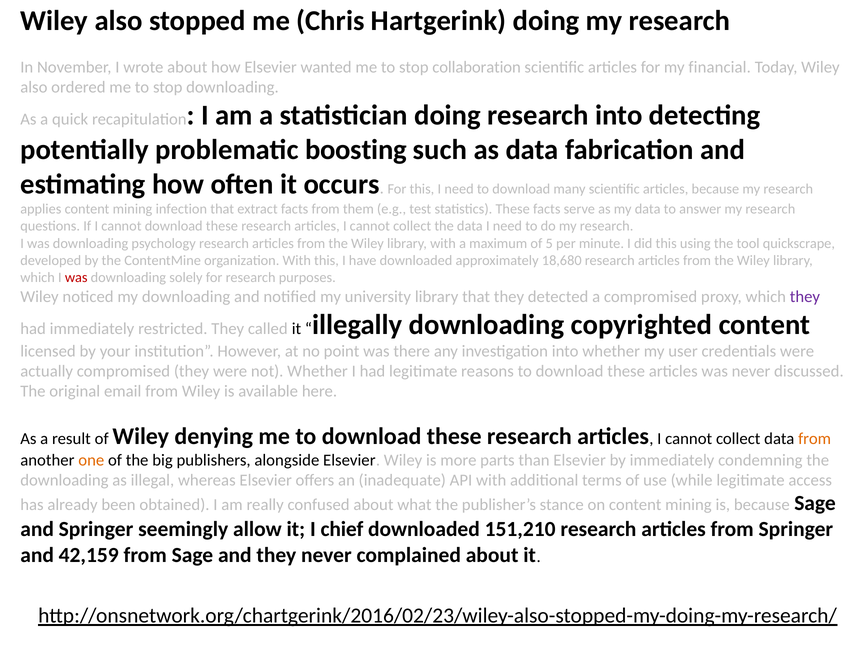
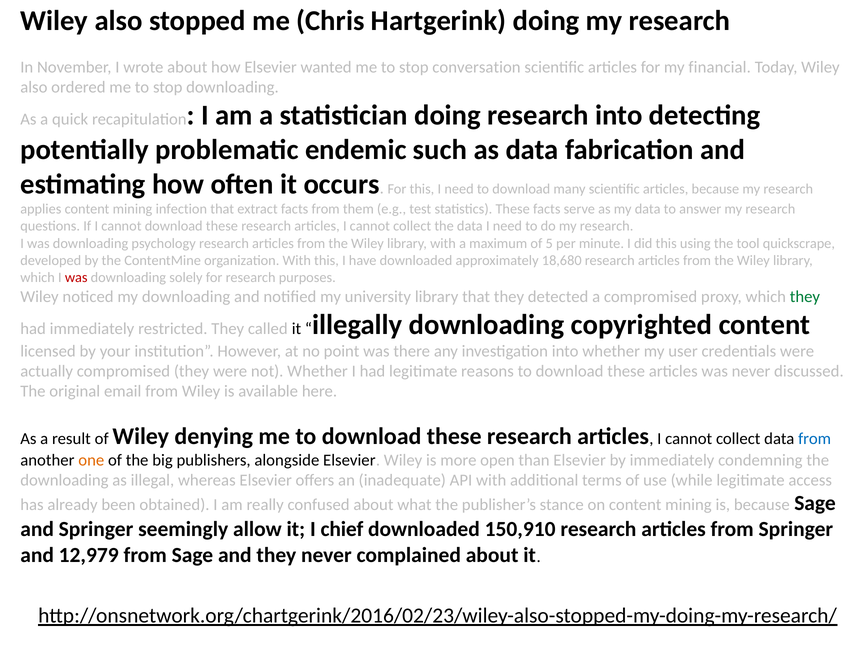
collaboration: collaboration -> conversation
boosting: boosting -> endemic
they at (805, 297) colour: purple -> green
from at (815, 439) colour: orange -> blue
parts: parts -> open
151,210: 151,210 -> 150,910
42,159: 42,159 -> 12,979
